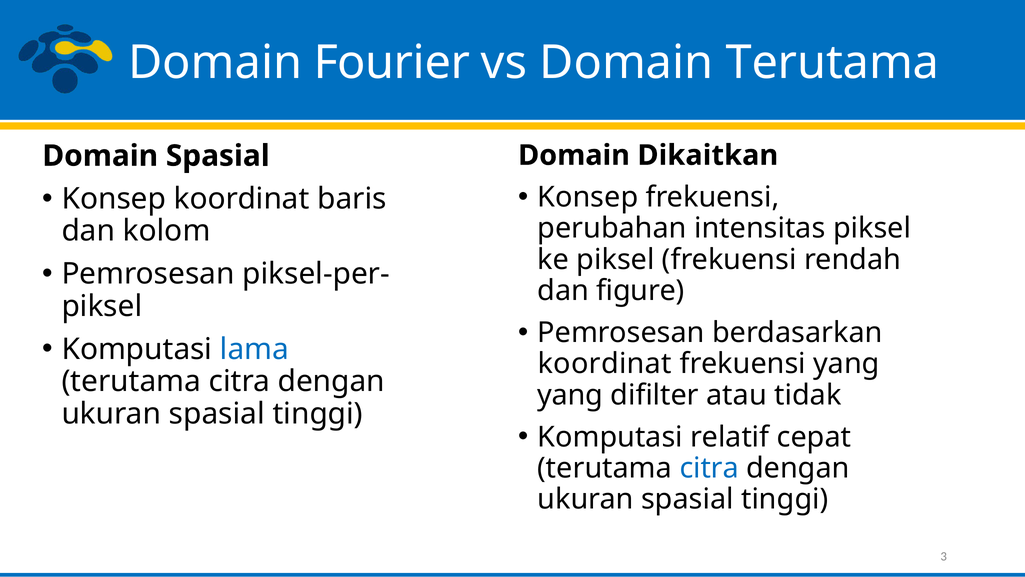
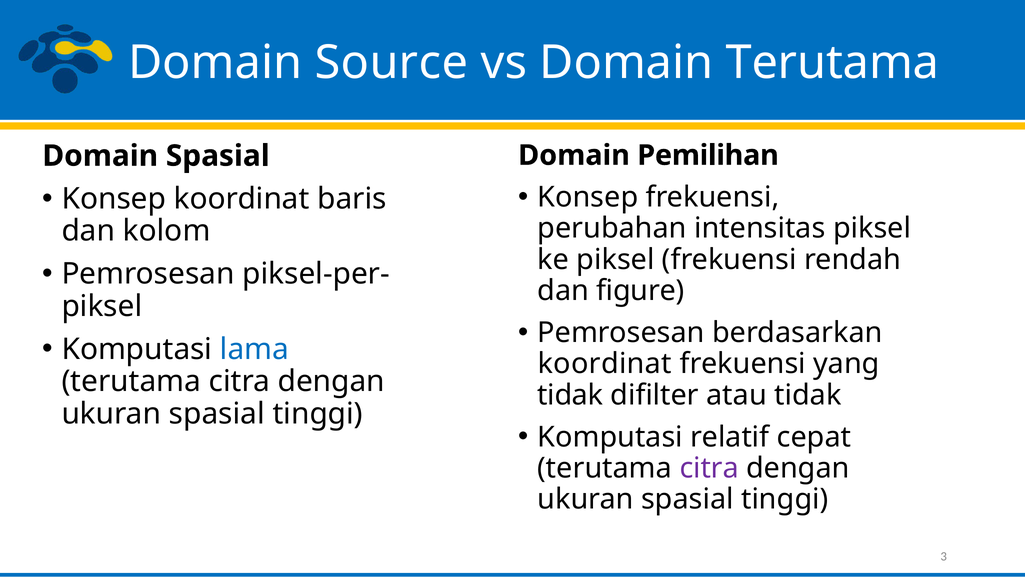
Fourier: Fourier -> Source
Dikaitkan: Dikaitkan -> Pemilihan
yang at (570, 395): yang -> tidak
citra at (709, 468) colour: blue -> purple
